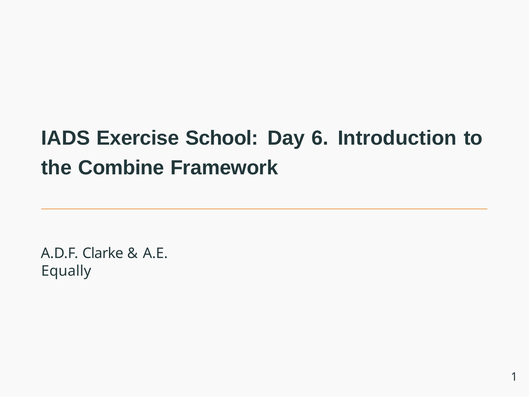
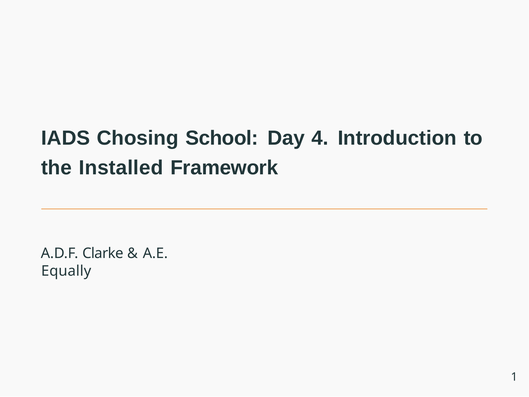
Exercise: Exercise -> Chosing
6: 6 -> 4
Combine: Combine -> Installed
